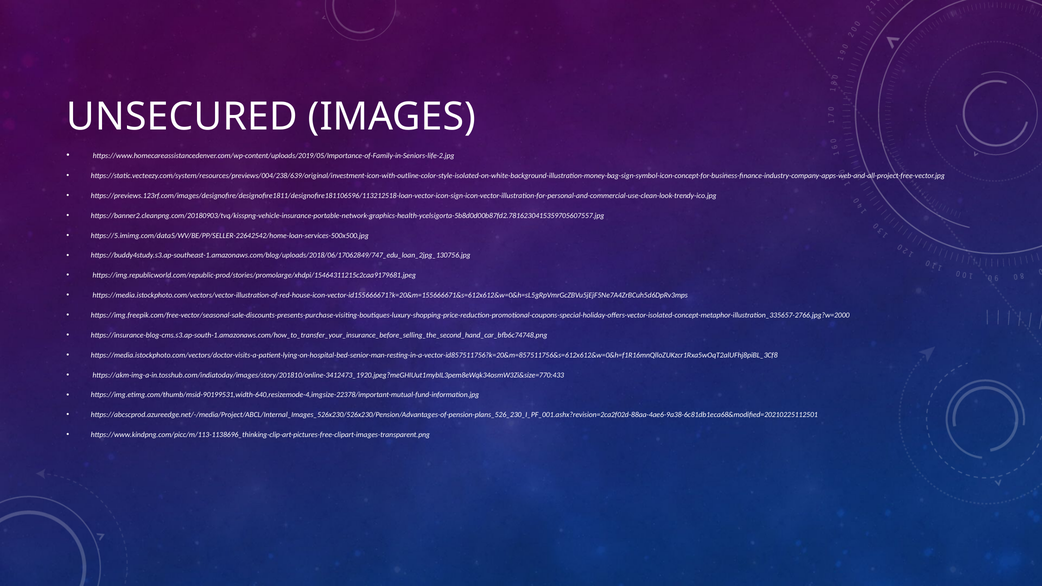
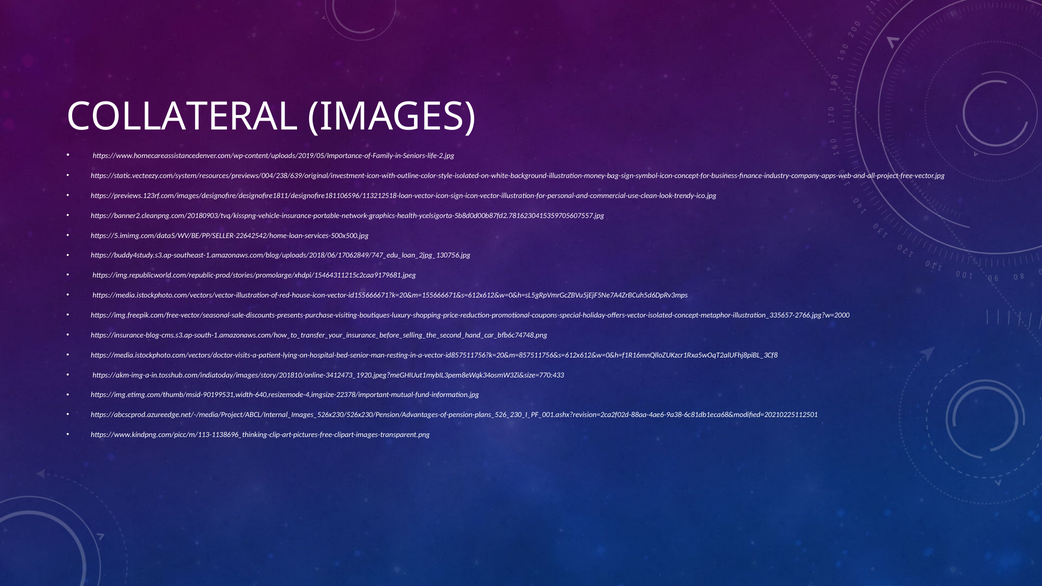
UNSECURED: UNSECURED -> COLLATERAL
